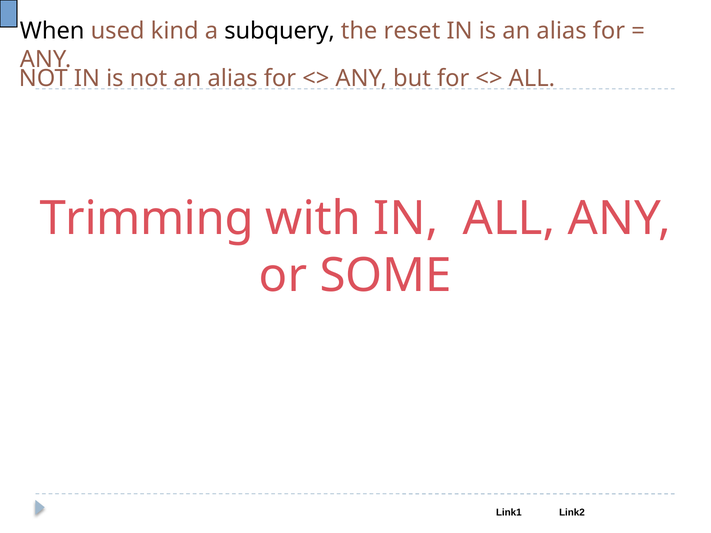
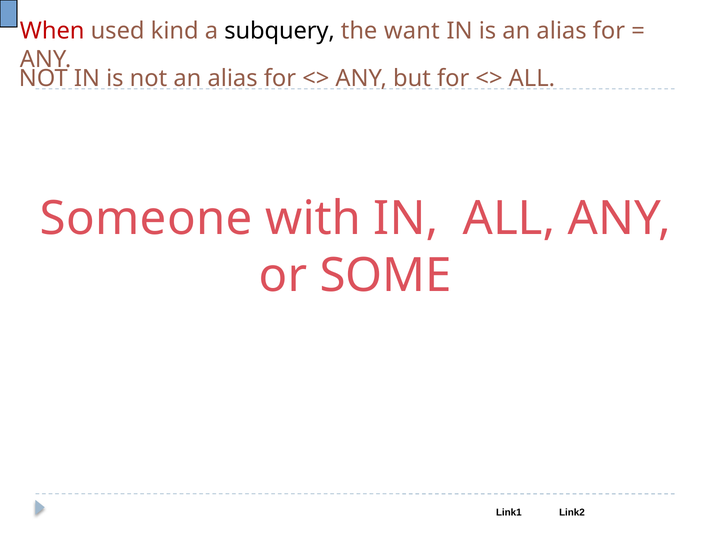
When colour: black -> red
reset: reset -> want
Trimming: Trimming -> Someone
